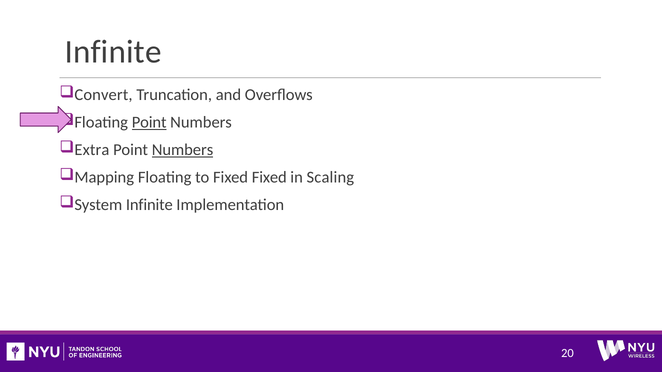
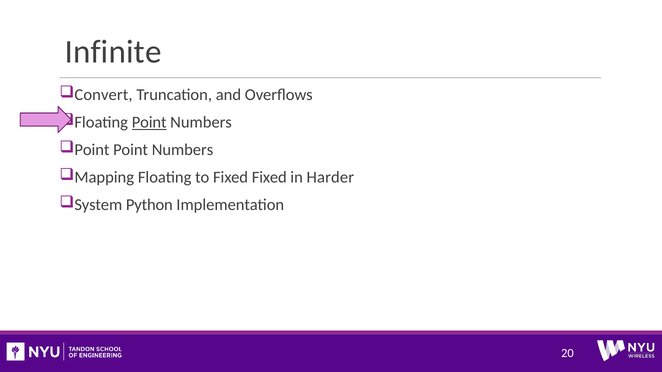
Extra at (92, 150): Extra -> Point
Numbers at (183, 150) underline: present -> none
Scaling: Scaling -> Harder
System Infinite: Infinite -> Python
